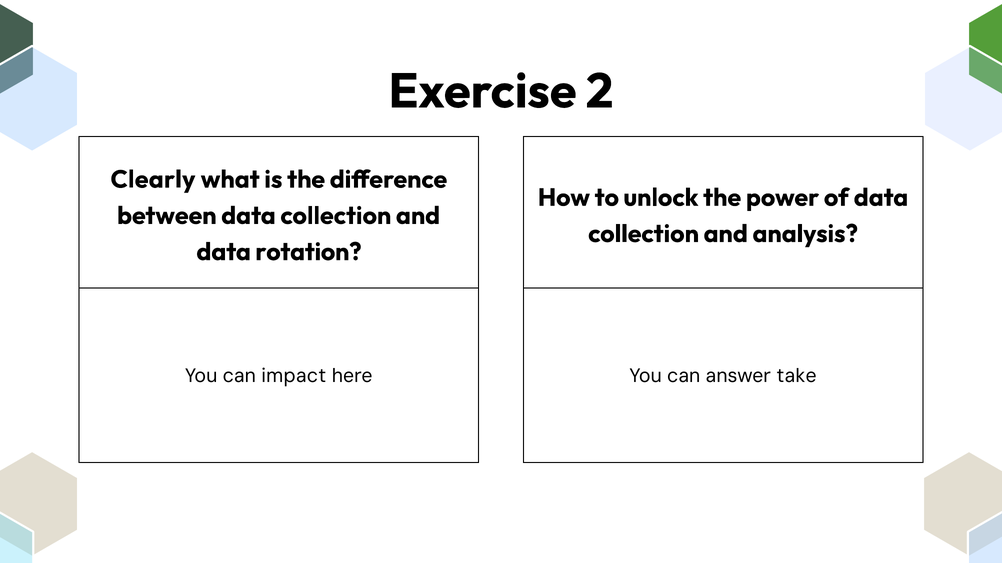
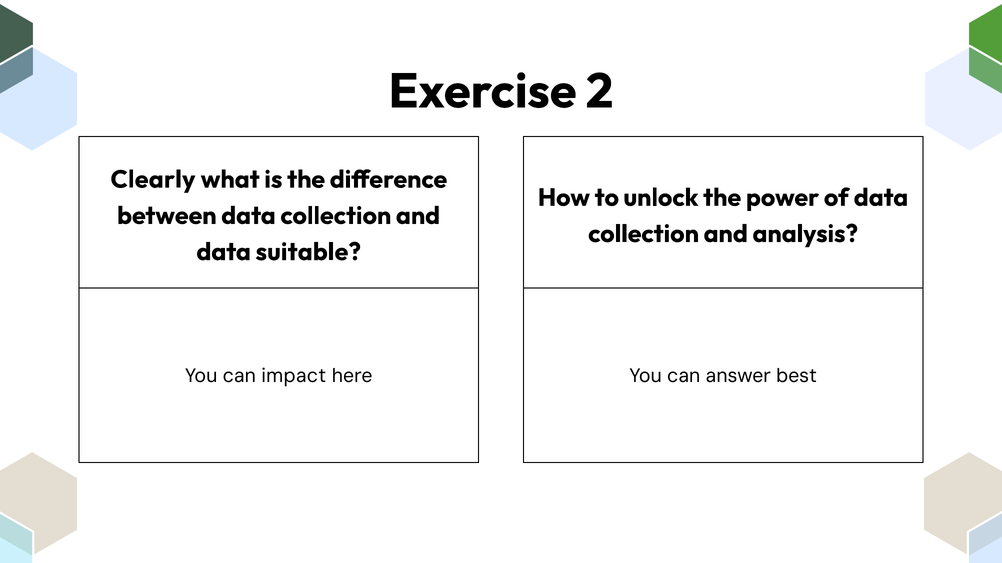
rotation: rotation -> suitable
take: take -> best
